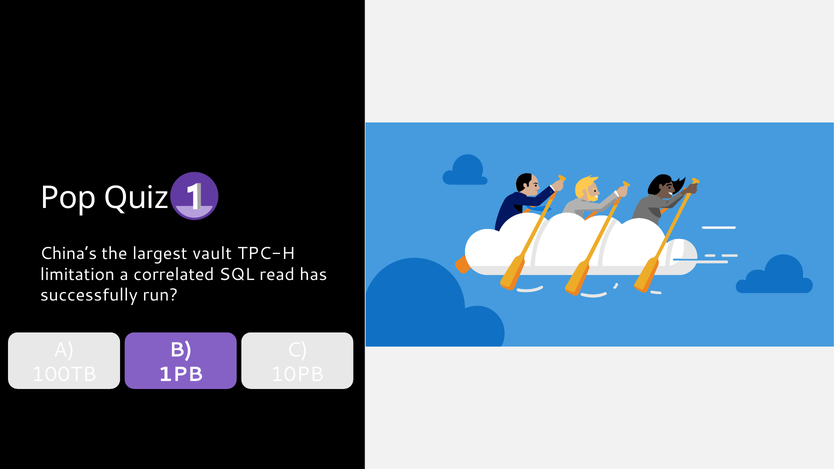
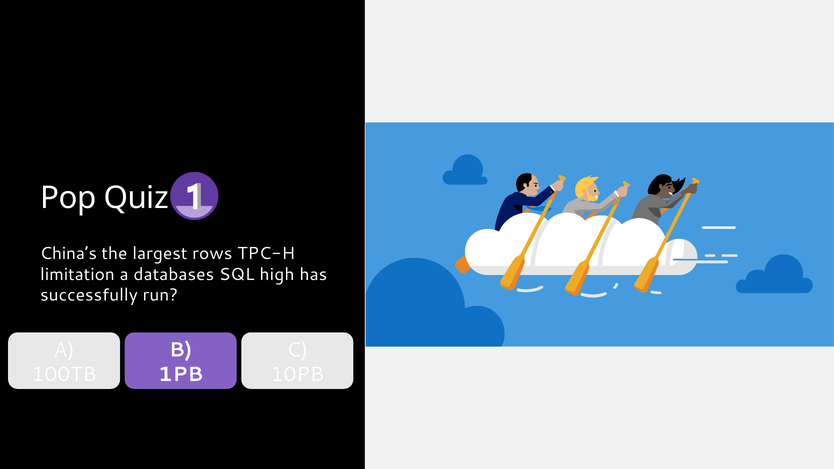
vault: vault -> rows
correlated: correlated -> databases
read: read -> high
